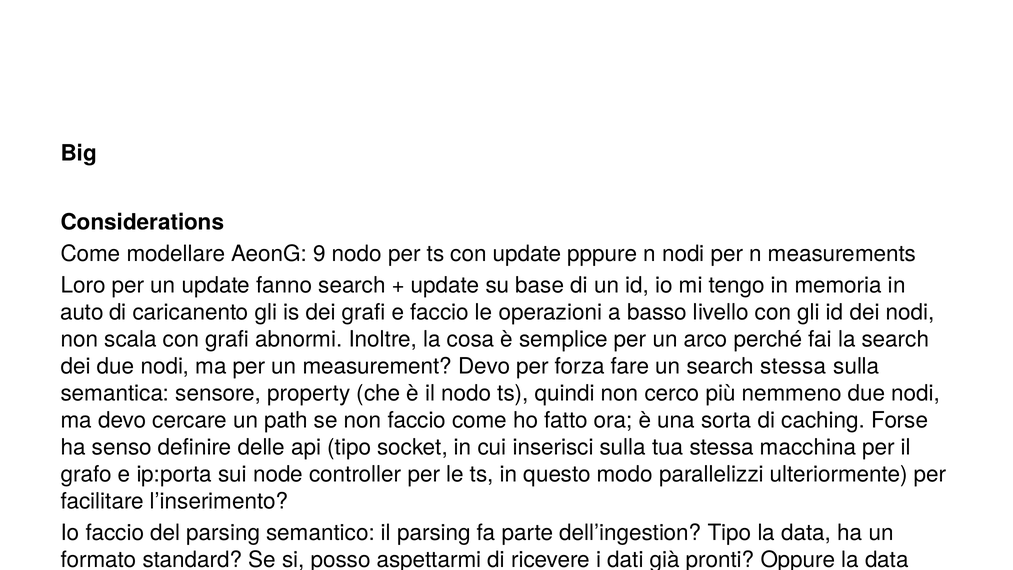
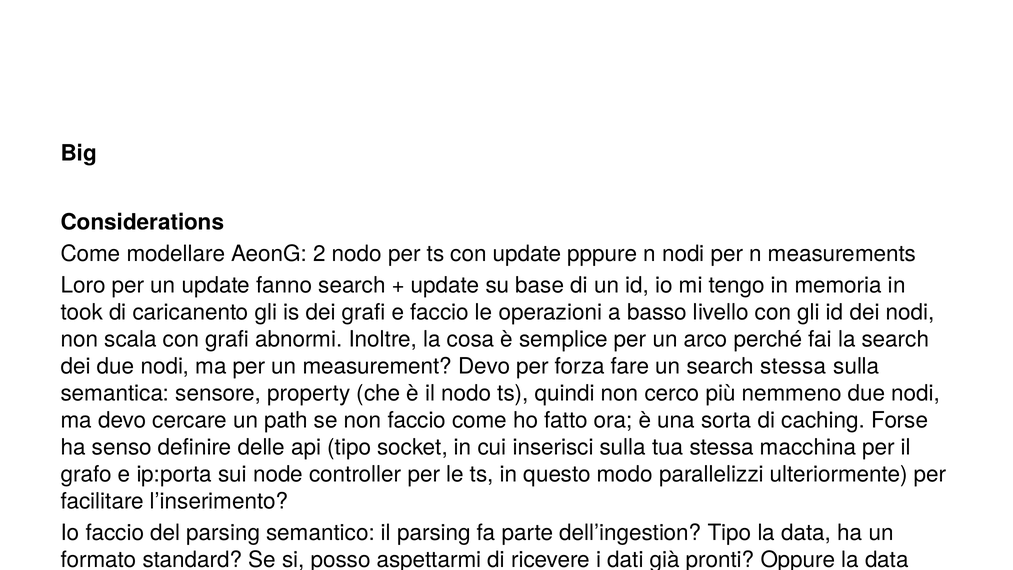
9: 9 -> 2
auto: auto -> took
